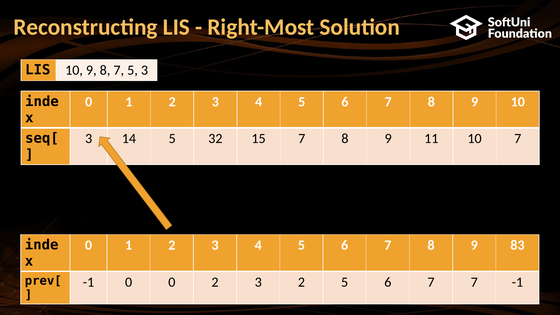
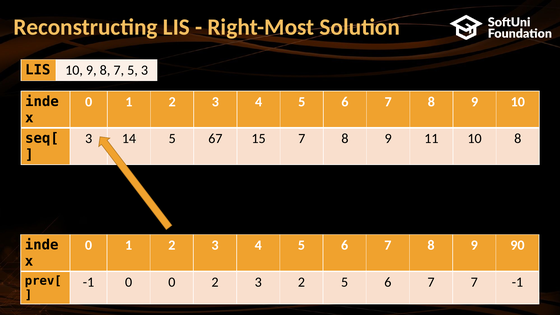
32: 32 -> 67
10 7: 7 -> 8
83: 83 -> 90
